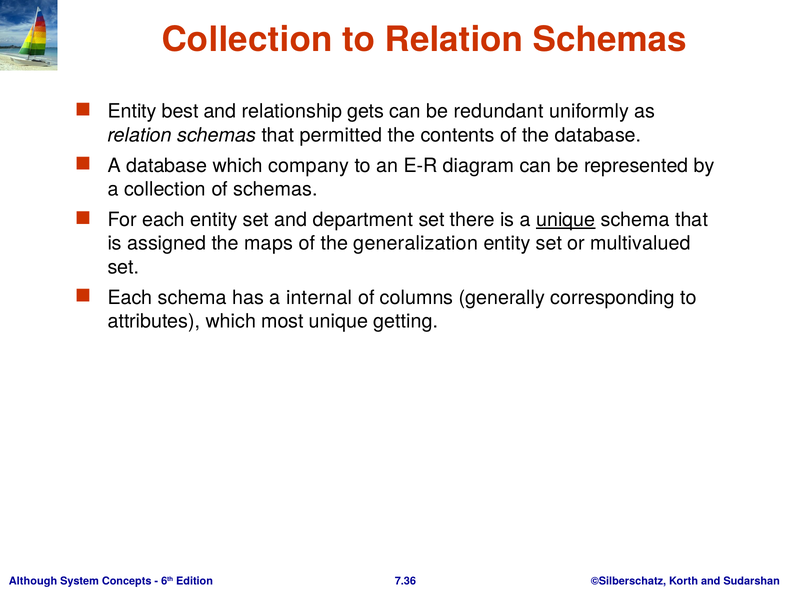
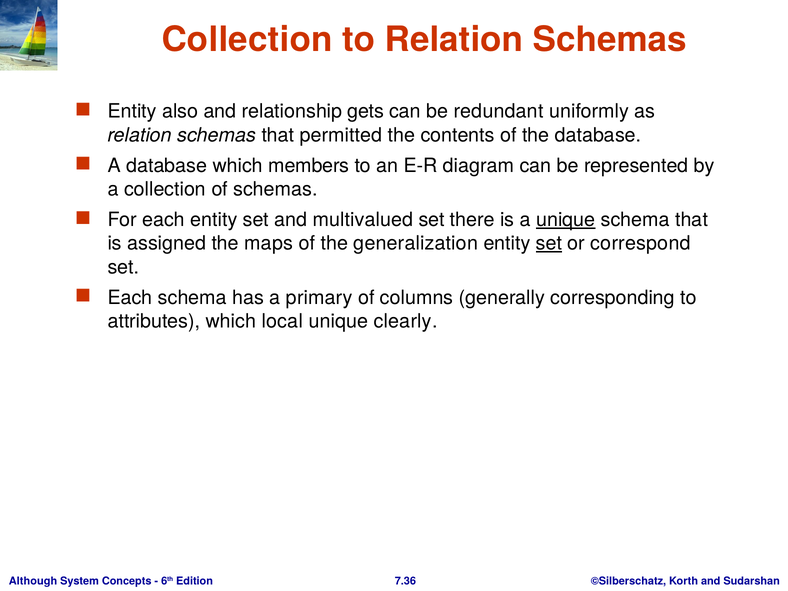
best: best -> also
company: company -> members
department: department -> multivalued
set at (549, 243) underline: none -> present
multivalued: multivalued -> correspond
internal: internal -> primary
most: most -> local
getting: getting -> clearly
